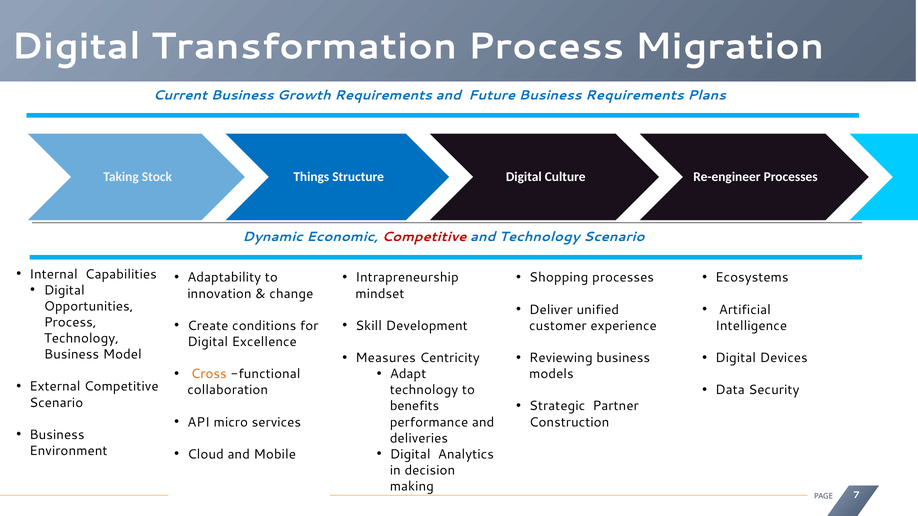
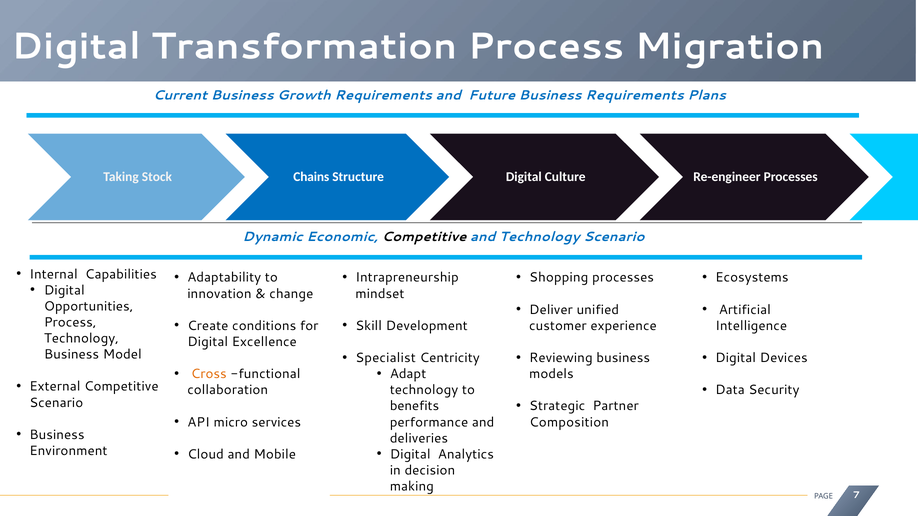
Things: Things -> Chains
Competitive at (424, 237) colour: red -> black
Measures: Measures -> Specialist
Construction: Construction -> Composition
